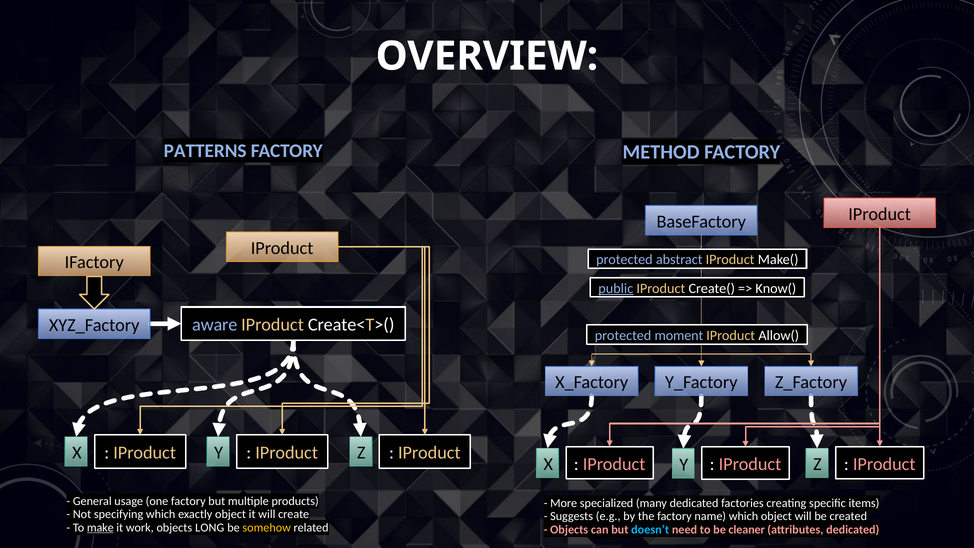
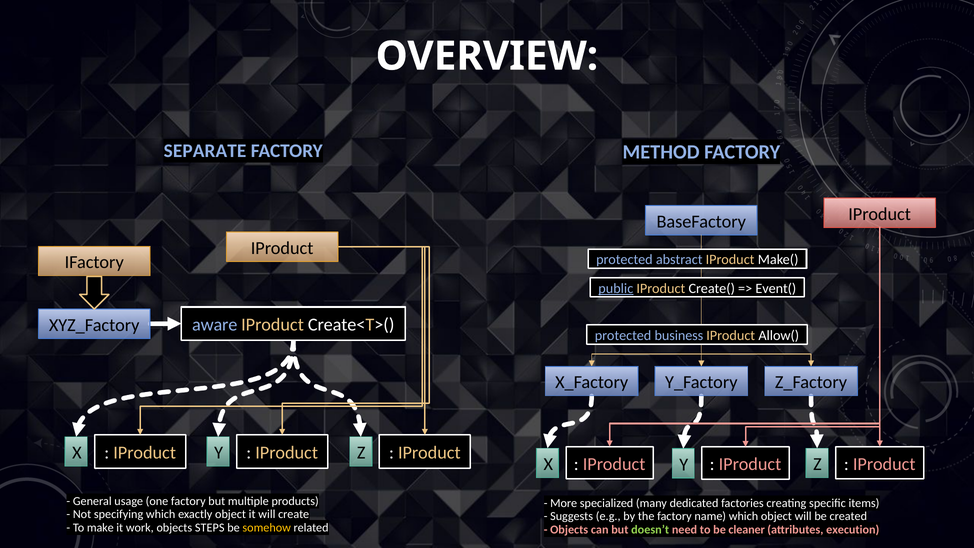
PATTERNS: PATTERNS -> SEPARATE
Know(: Know( -> Event(
moment: moment -> business
make underline: present -> none
LONG: LONG -> STEPS
doesn’t colour: light blue -> light green
attributes dedicated: dedicated -> execution
